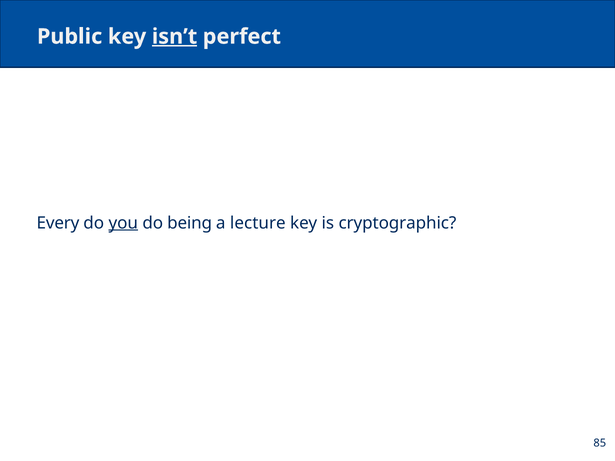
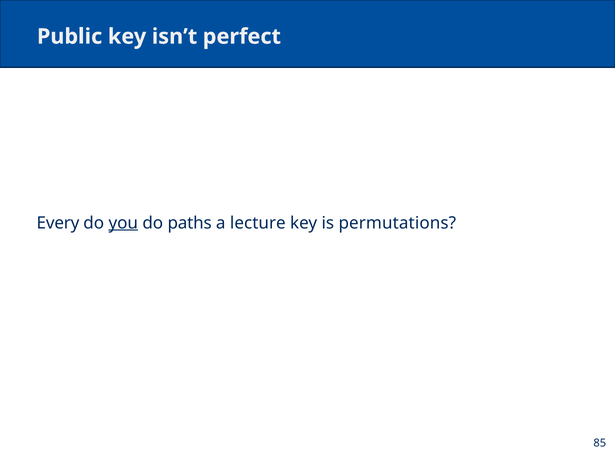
isn’t underline: present -> none
being: being -> paths
cryptographic: cryptographic -> permutations
